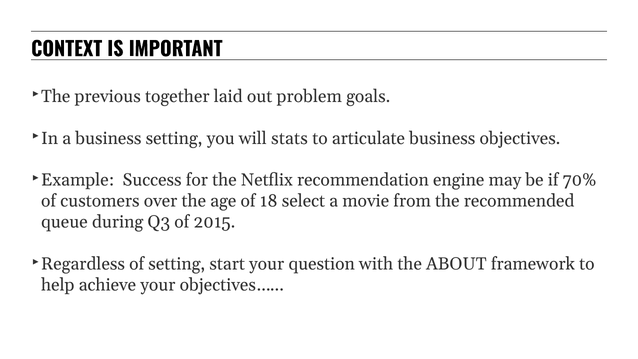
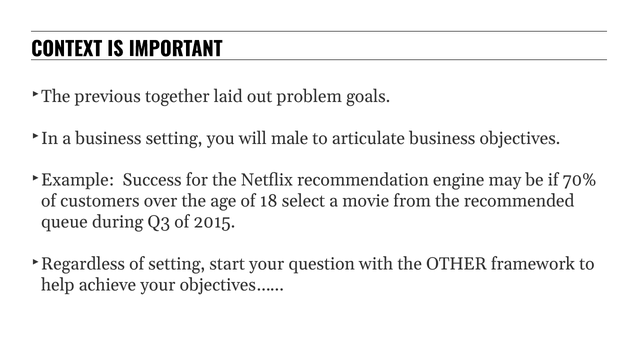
stats: stats -> male
ABOUT: ABOUT -> OTHER
